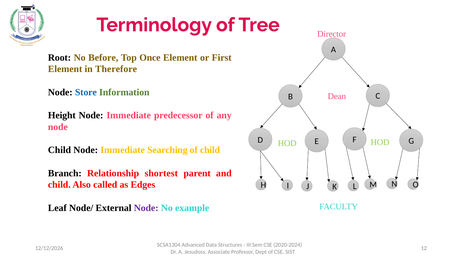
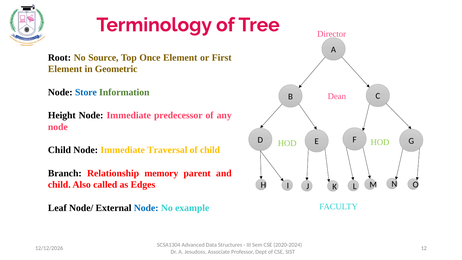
Before: Before -> Source
Therefore: Therefore -> Geometric
Searching: Searching -> Traversal
shortest: shortest -> memory
Node at (146, 208) colour: purple -> blue
